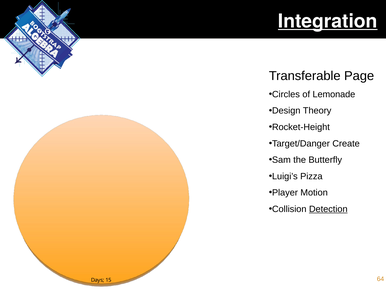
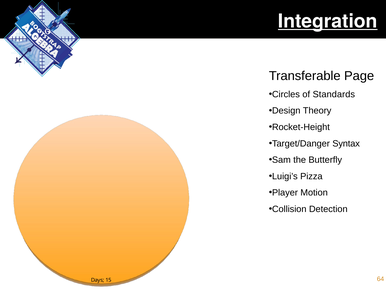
Lemonade: Lemonade -> Standards
Create: Create -> Syntax
Detection underline: present -> none
